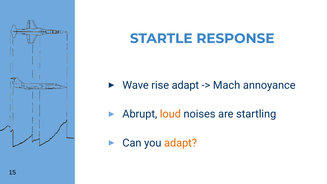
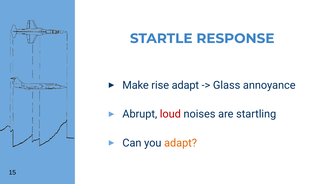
Wave: Wave -> Make
Mach: Mach -> Glass
loud colour: orange -> red
